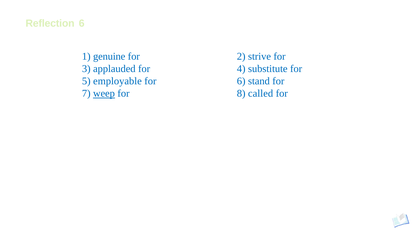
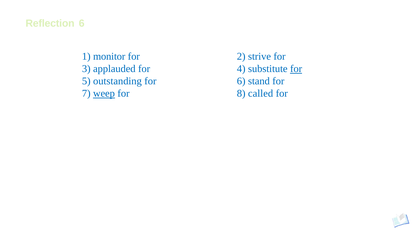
genuine: genuine -> monitor
for at (296, 69) underline: none -> present
employable: employable -> outstanding
